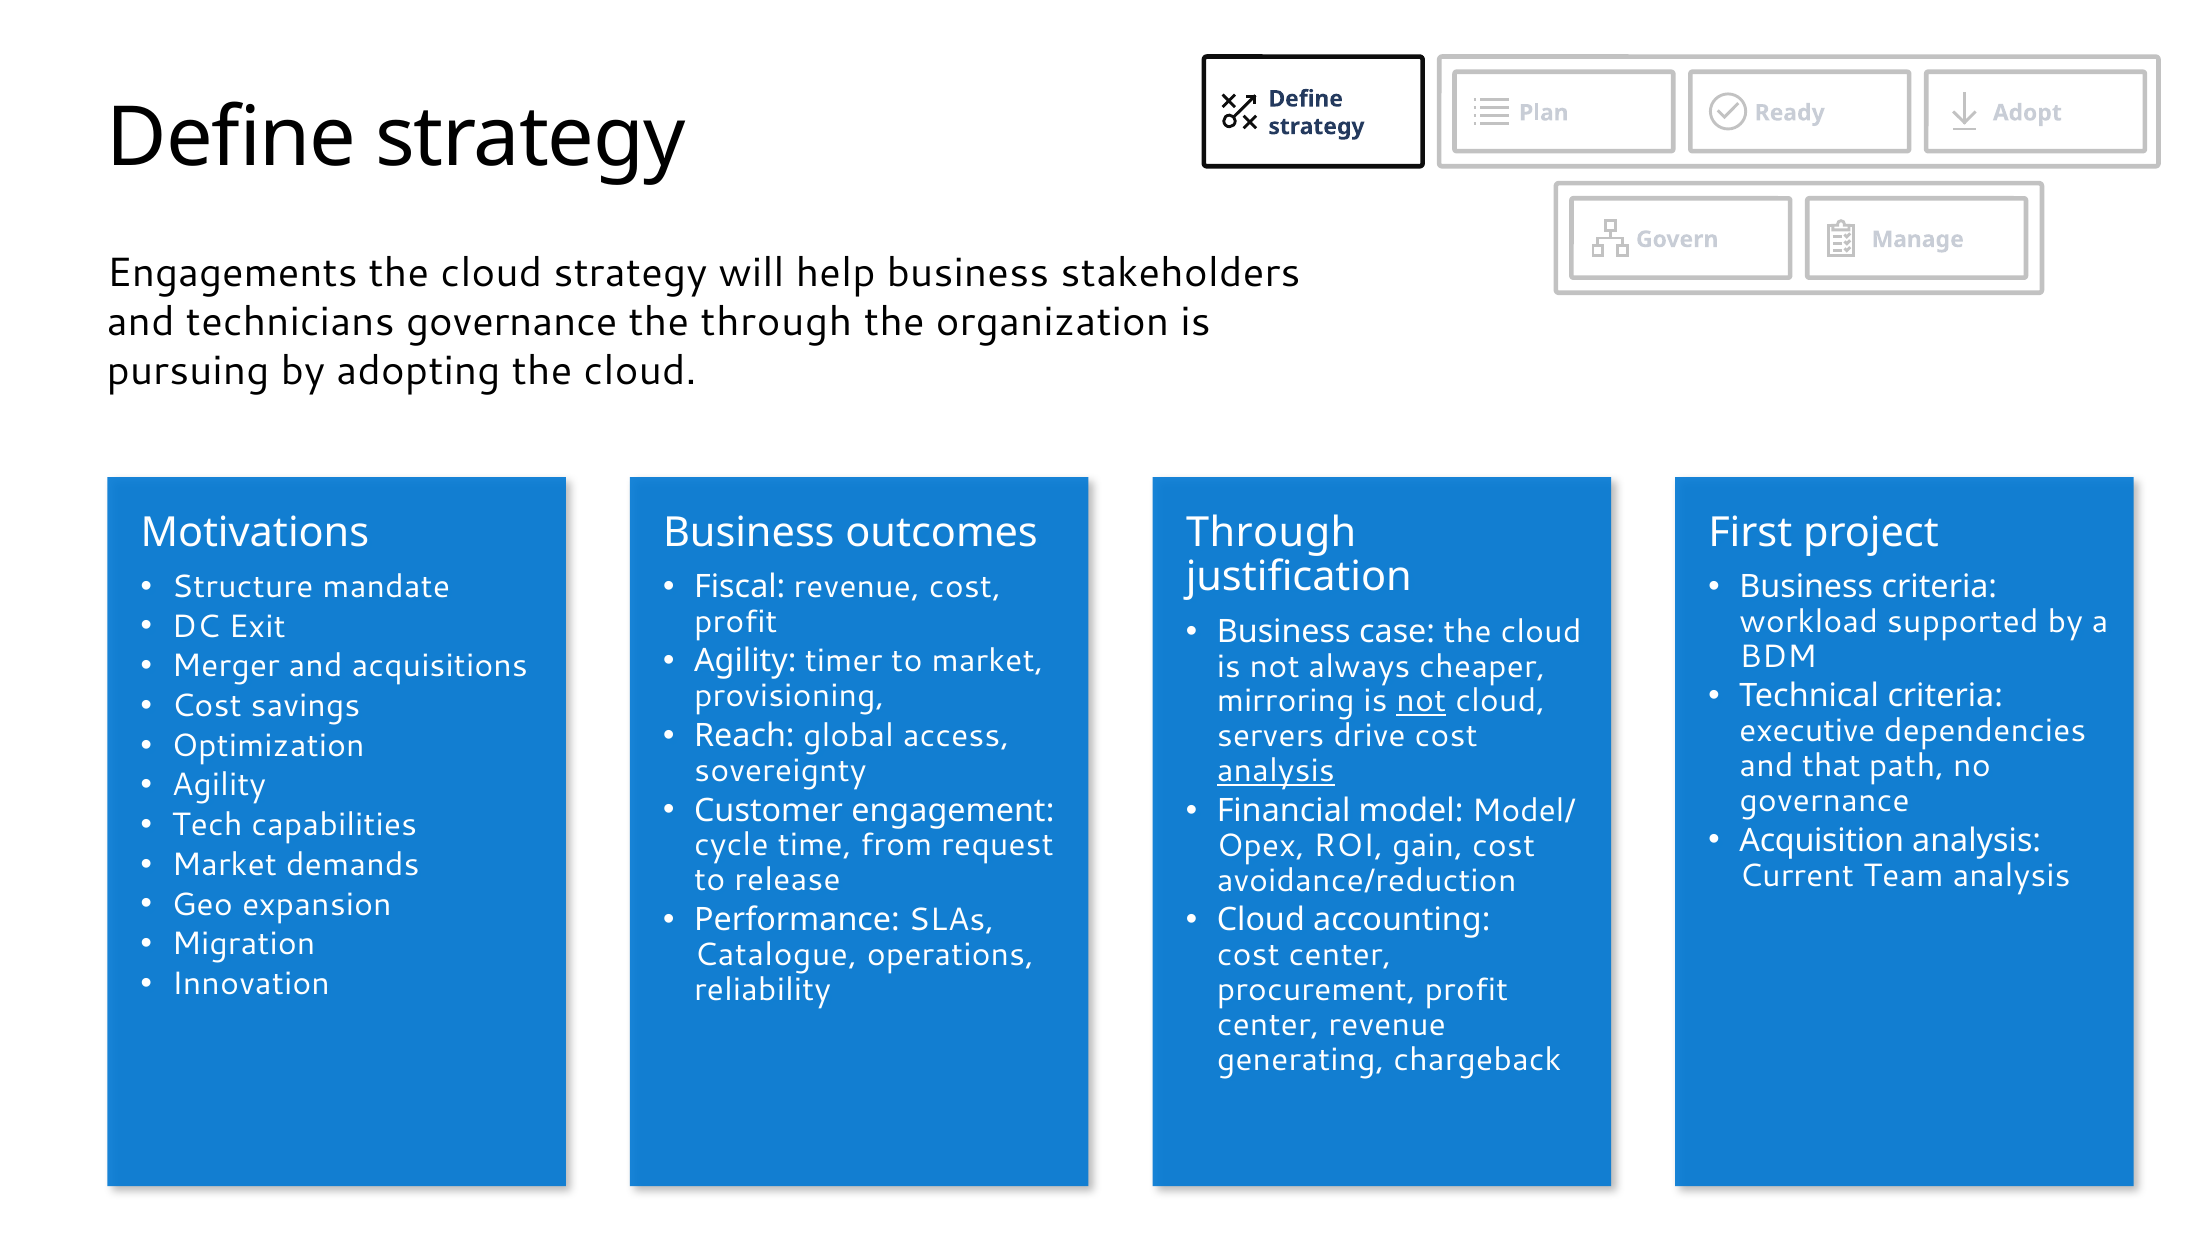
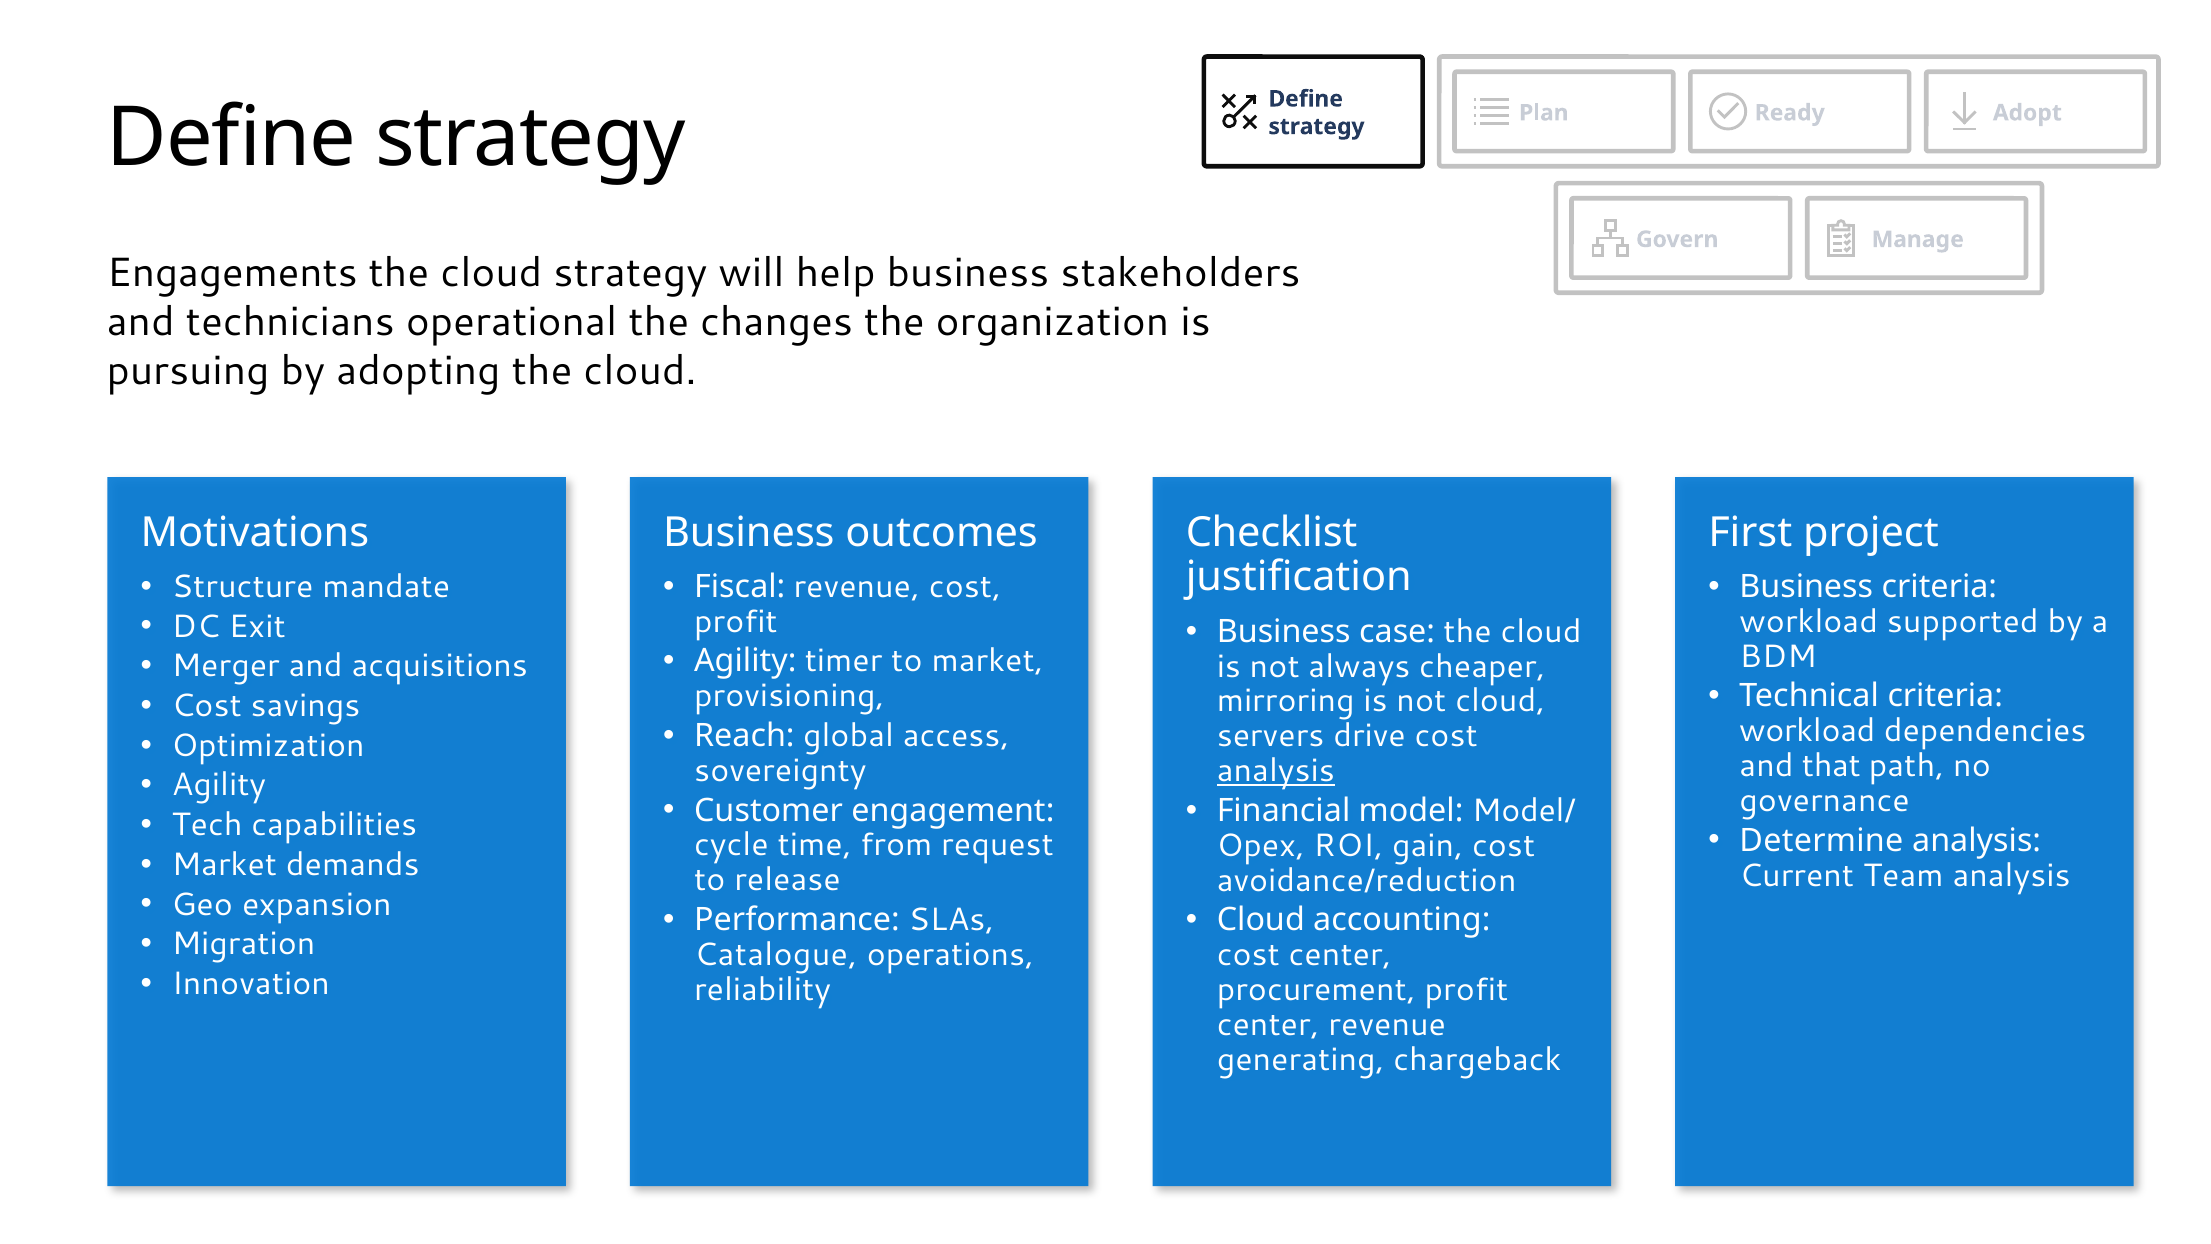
technicians governance: governance -> operational
the through: through -> changes
Through at (1271, 532): Through -> Checklist
not at (1421, 701) underline: present -> none
executive at (1807, 731): executive -> workload
Acquisition: Acquisition -> Determine
